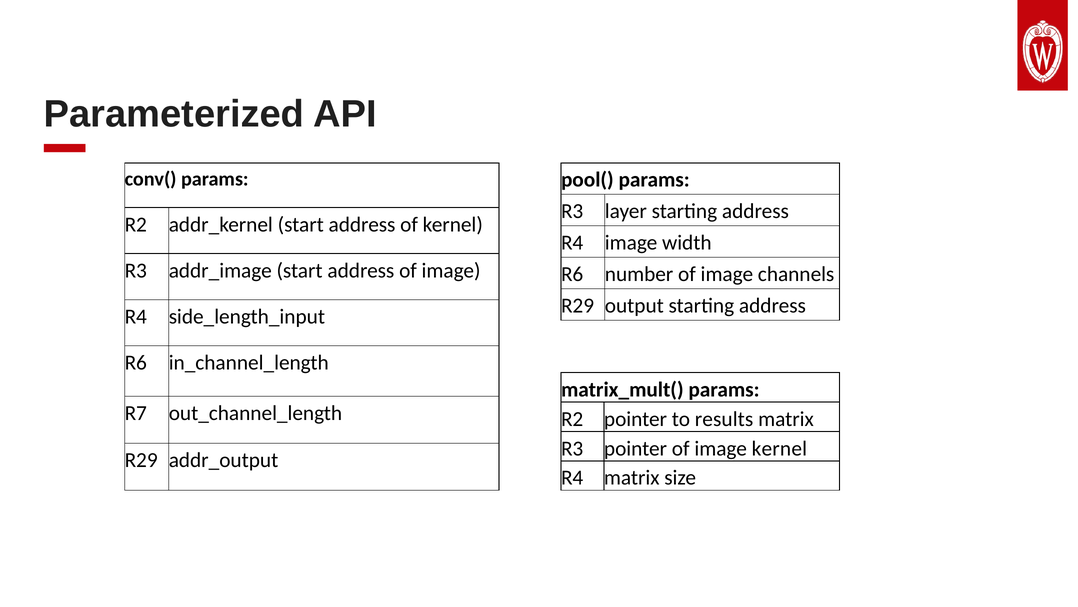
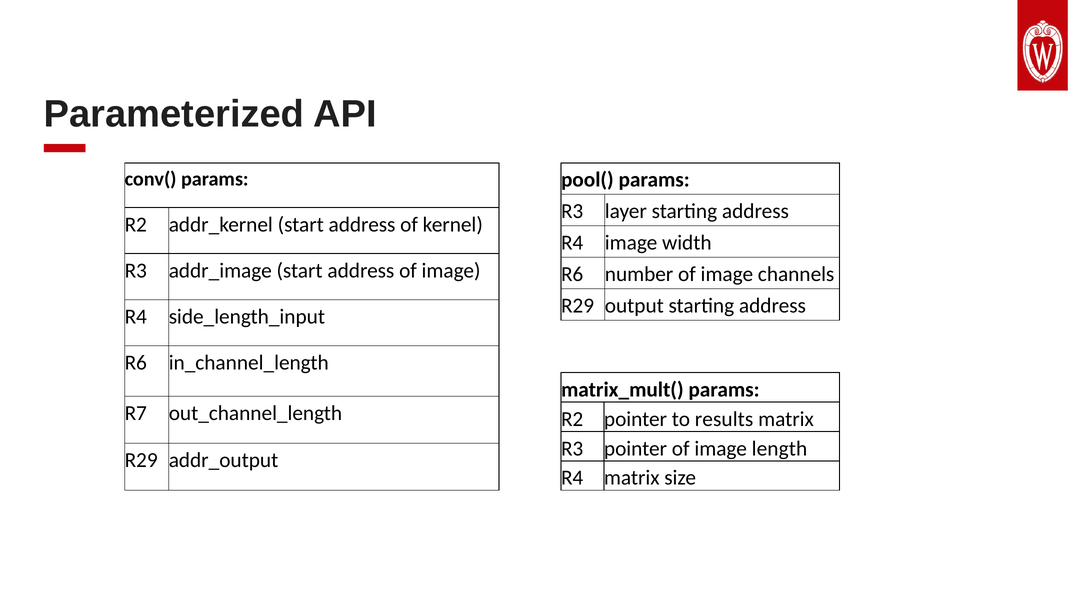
image kernel: kernel -> length
